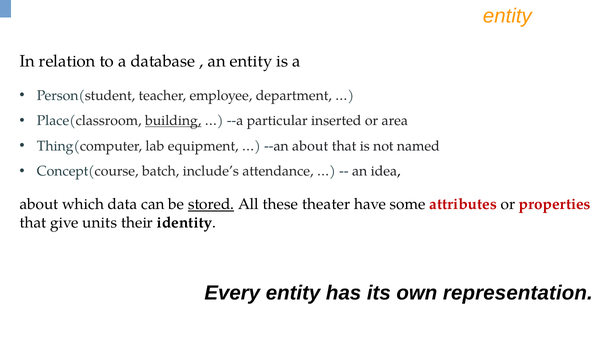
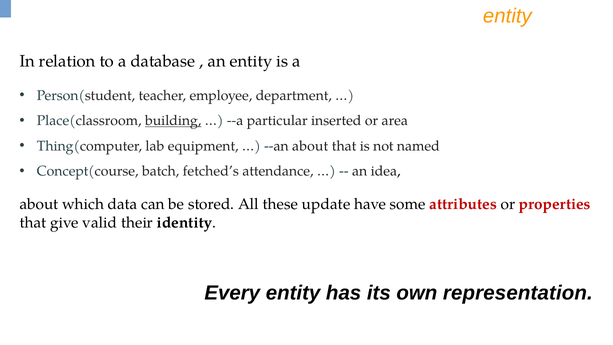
include’s: include’s -> fetched’s
stored underline: present -> none
theater: theater -> update
units: units -> valid
